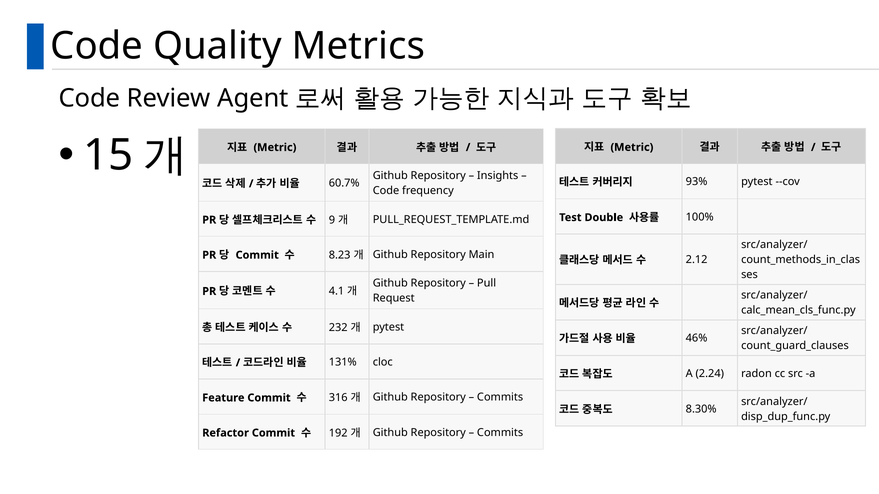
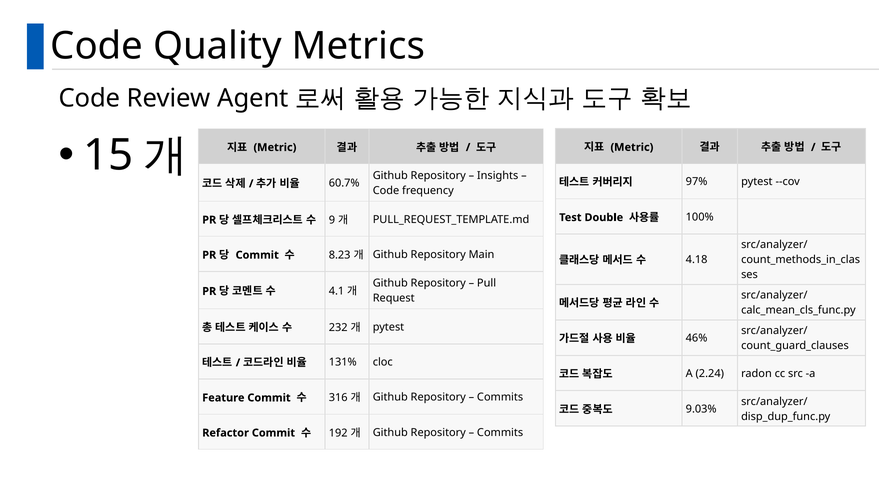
93%: 93% -> 97%
2.12: 2.12 -> 4.18
8.30%: 8.30% -> 9.03%
